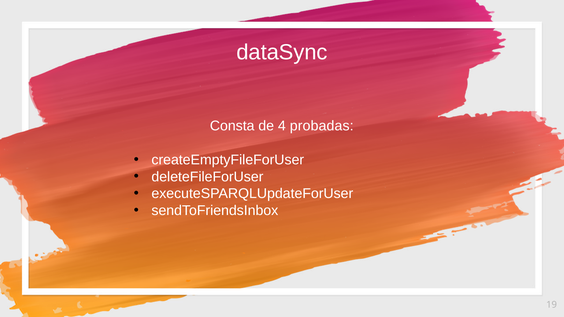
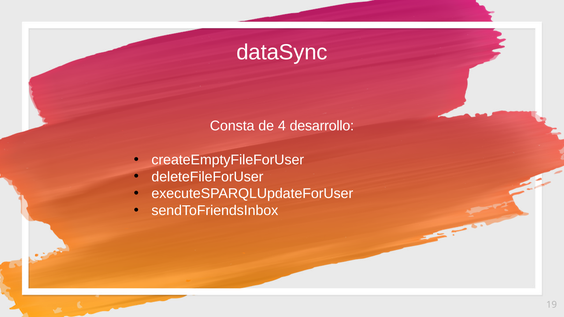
probadas: probadas -> desarrollo
